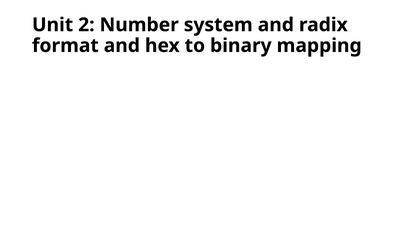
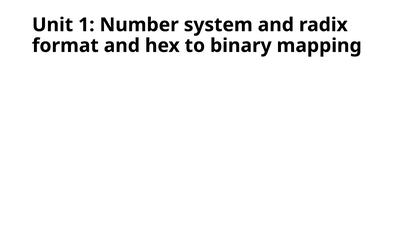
2: 2 -> 1
